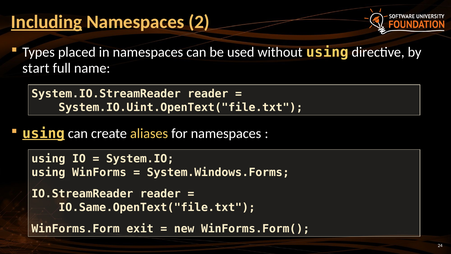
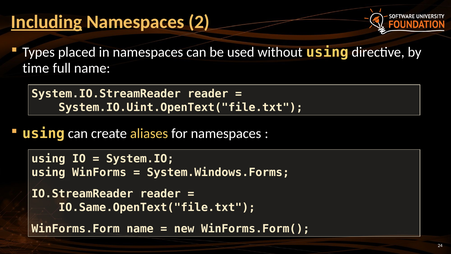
start: start -> time
using at (44, 133) underline: present -> none
WinForms.Form exit: exit -> name
